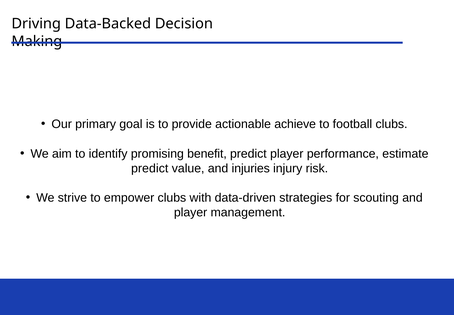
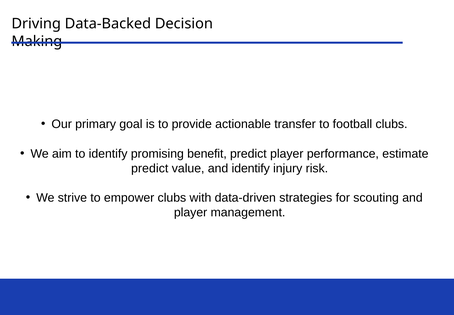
achieve: achieve -> transfer
and injuries: injuries -> identify
